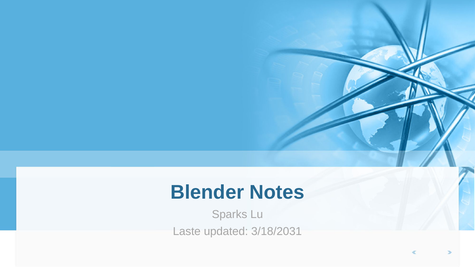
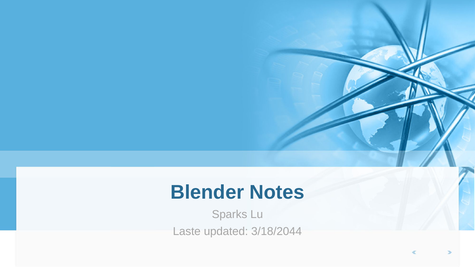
3/18/2031: 3/18/2031 -> 3/18/2044
